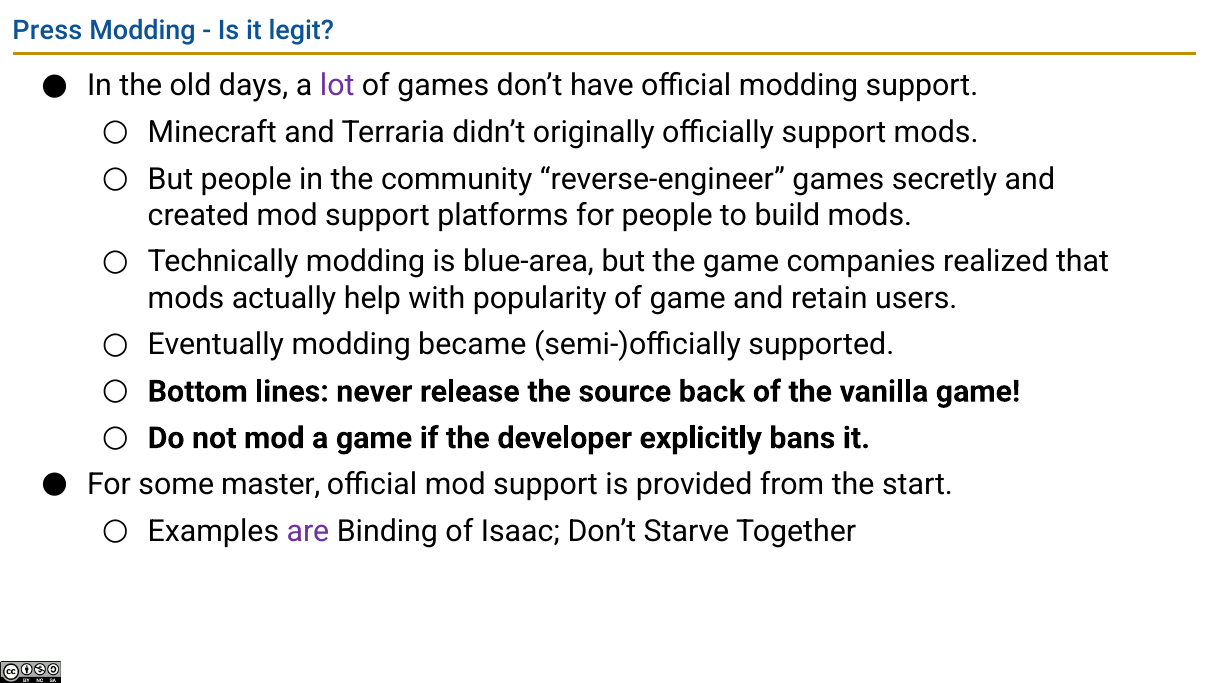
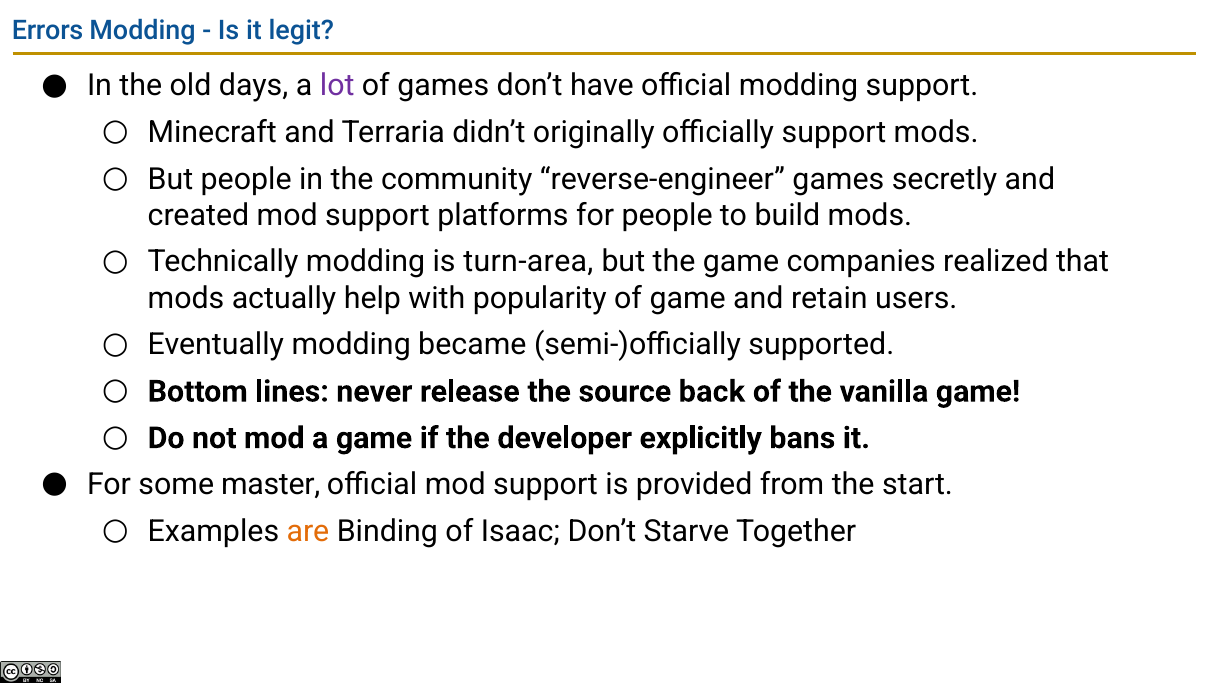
Press: Press -> Errors
blue-area: blue-area -> turn-area
are colour: purple -> orange
